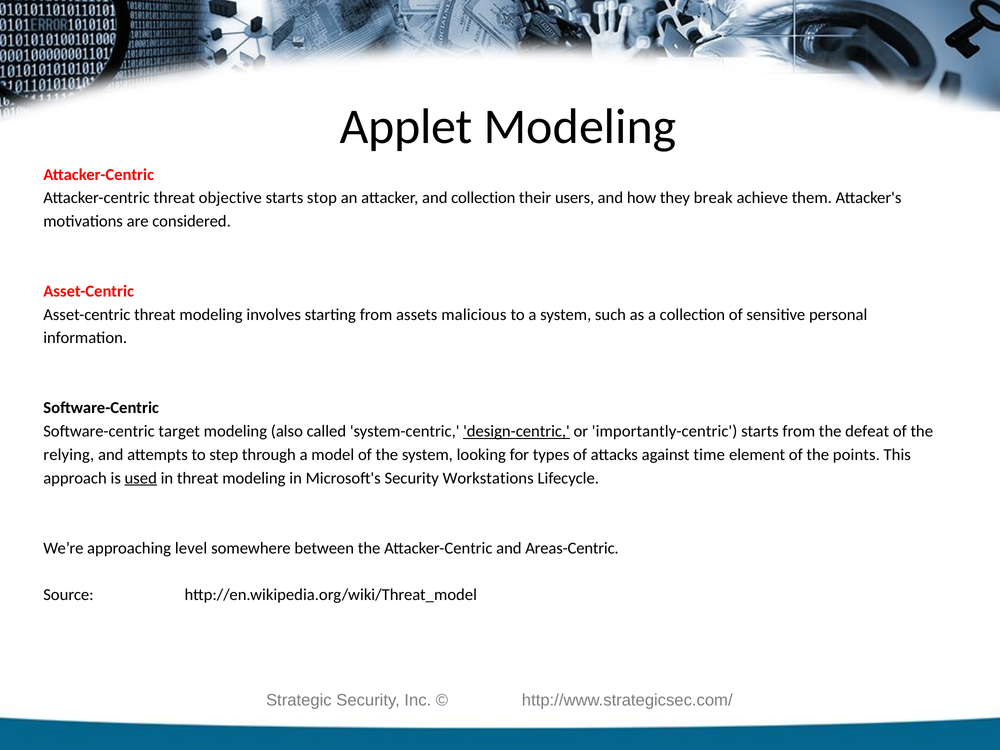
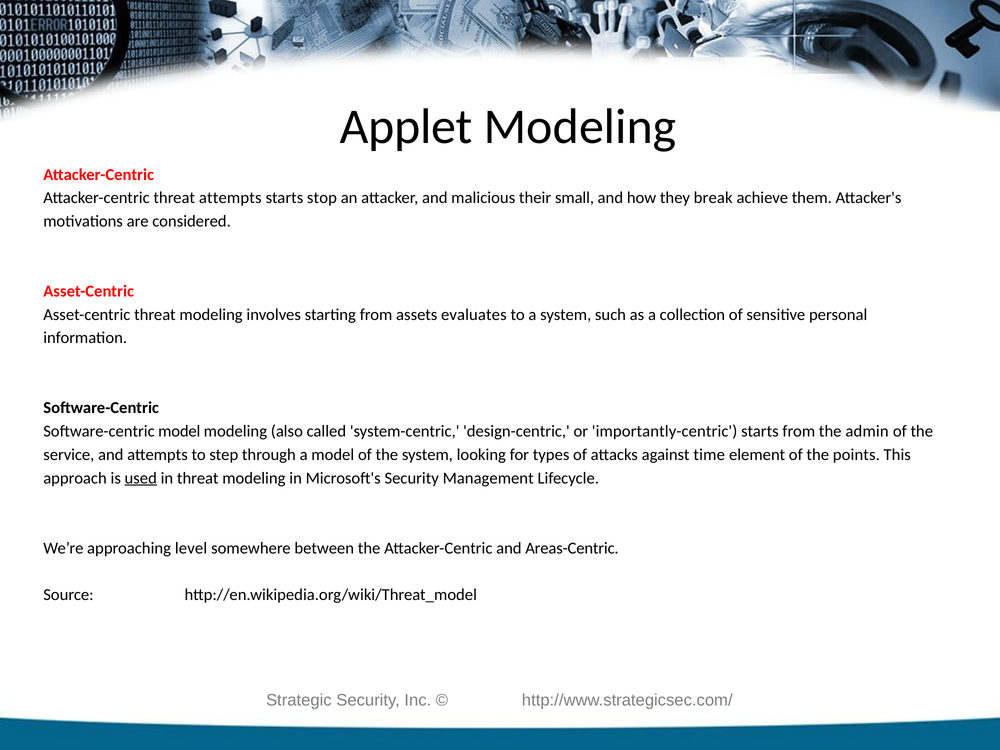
threat objective: objective -> attempts
and collection: collection -> malicious
users: users -> small
malicious: malicious -> evaluates
Software-centric target: target -> model
design-centric underline: present -> none
defeat: defeat -> admin
relying: relying -> service
Workstations: Workstations -> Management
